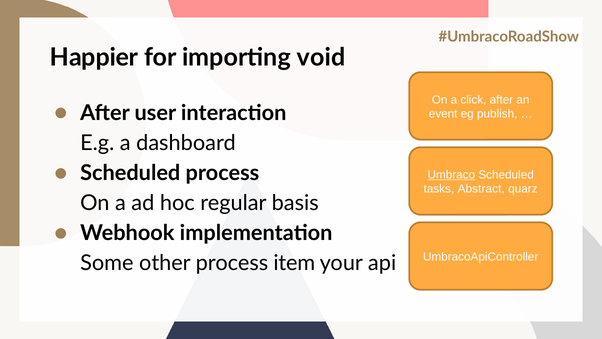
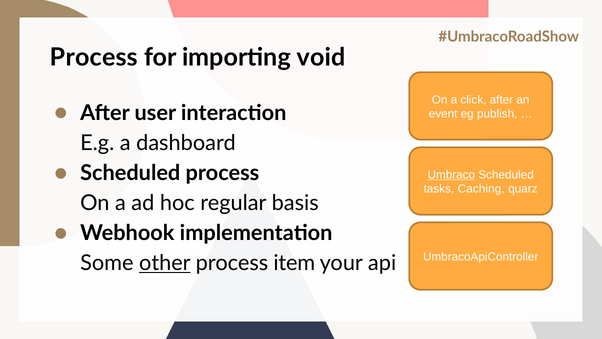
Happier at (94, 57): Happier -> Process
Abstract: Abstract -> Caching
other underline: none -> present
